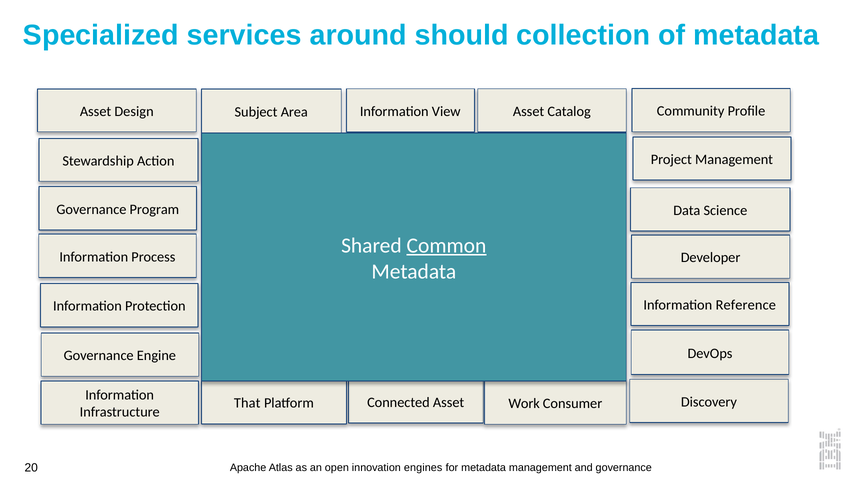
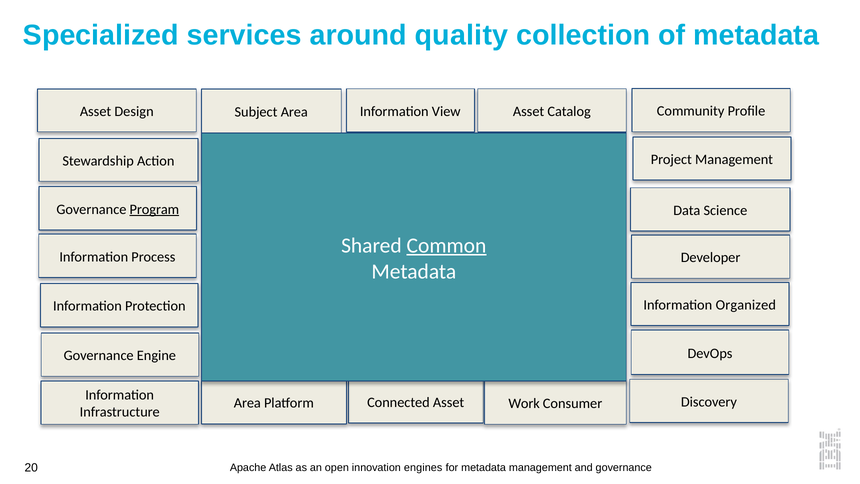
should: should -> quality
Program underline: none -> present
Reference: Reference -> Organized
That at (247, 403): That -> Area
